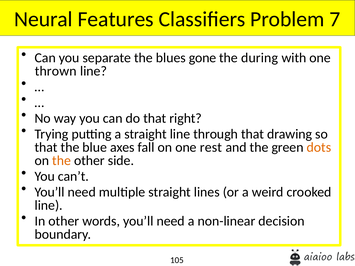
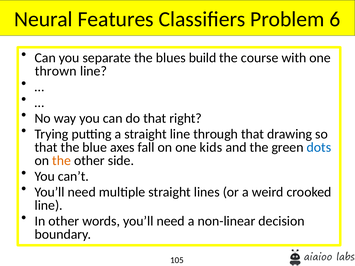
7: 7 -> 6
gone: gone -> build
during: during -> course
rest: rest -> kids
dots colour: orange -> blue
